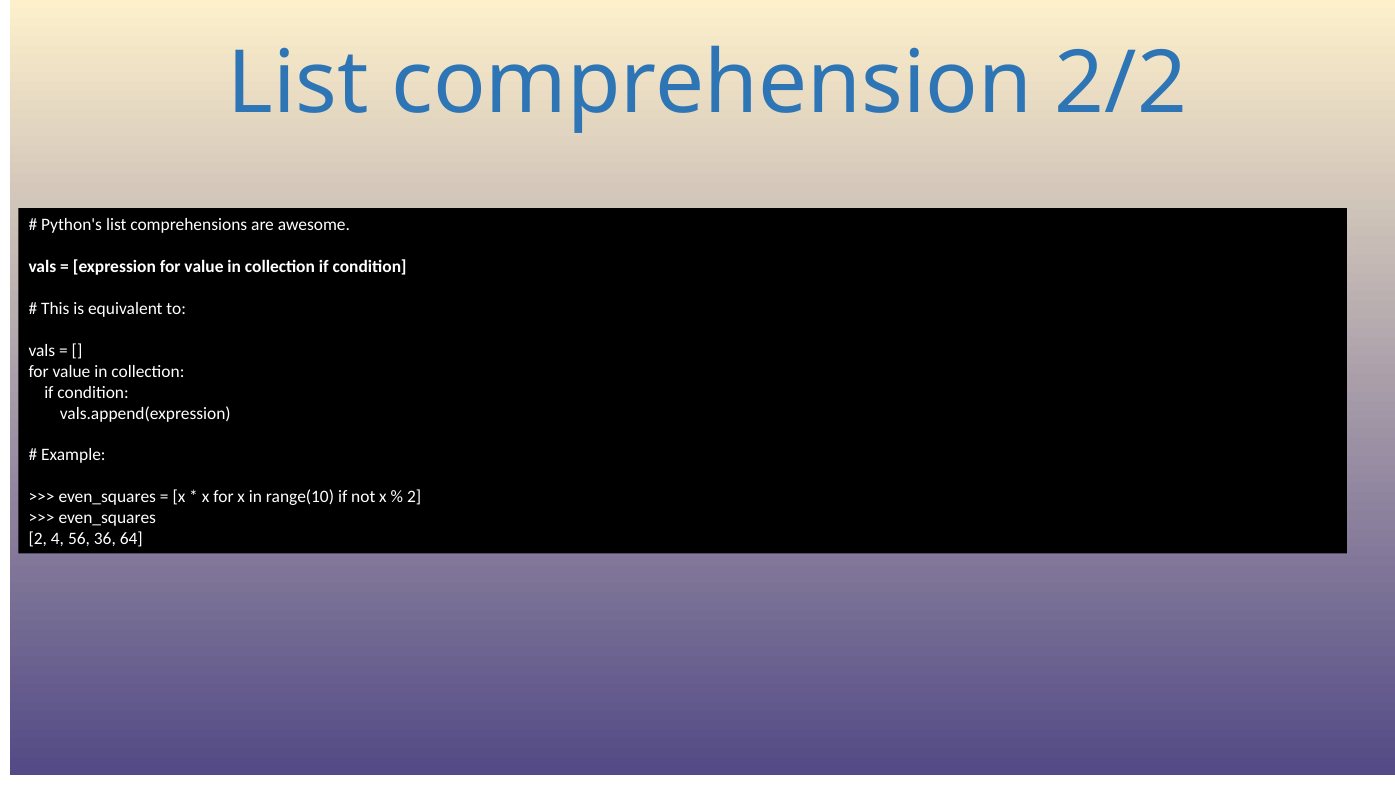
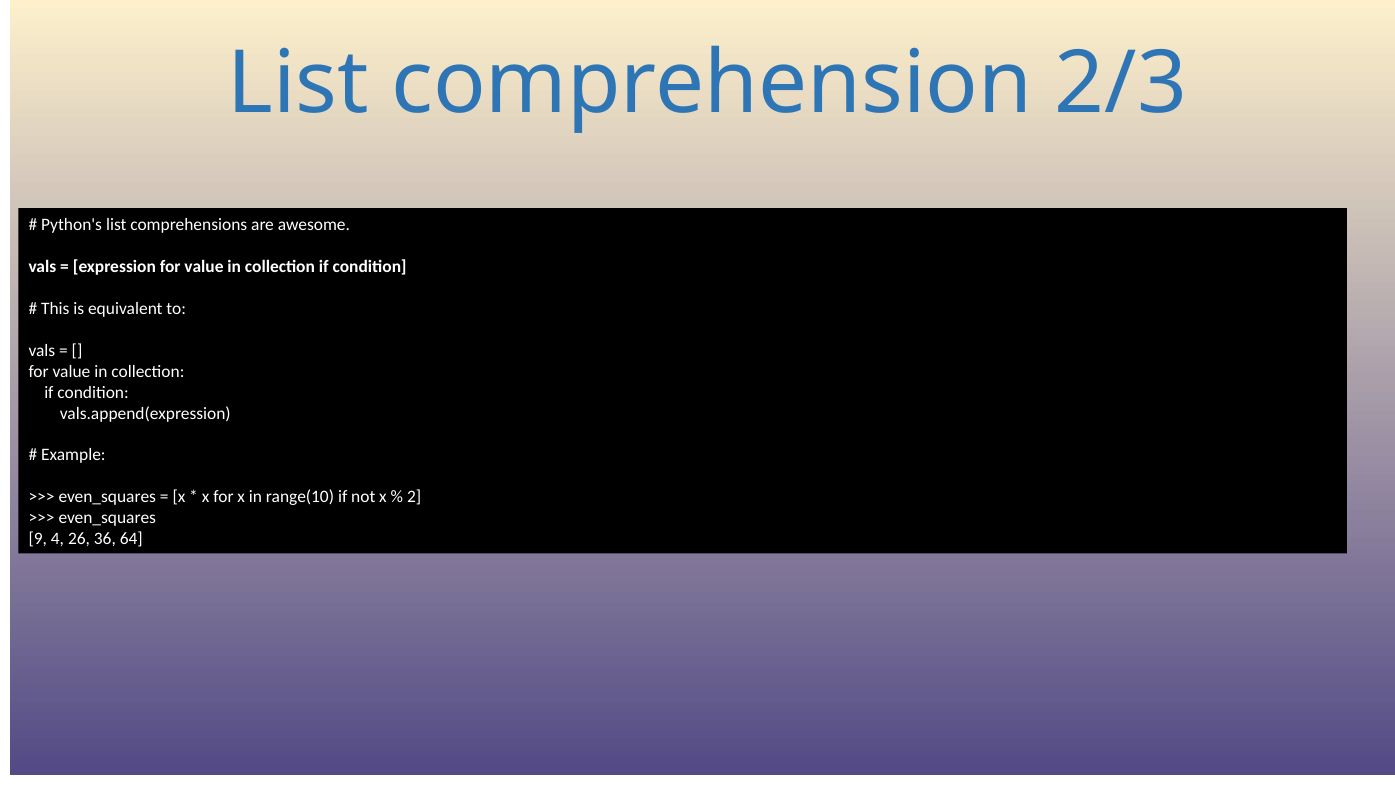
2/2: 2/2 -> 2/3
2 at (38, 539): 2 -> 9
56: 56 -> 26
